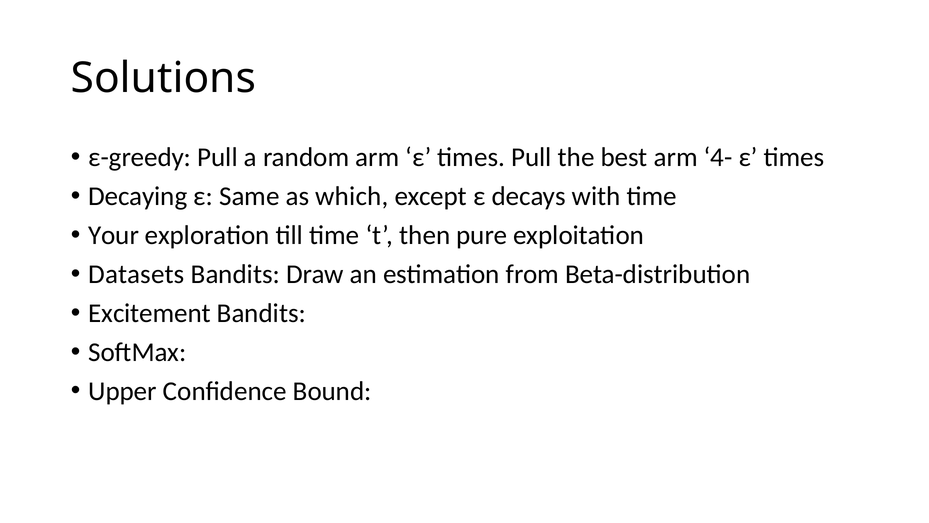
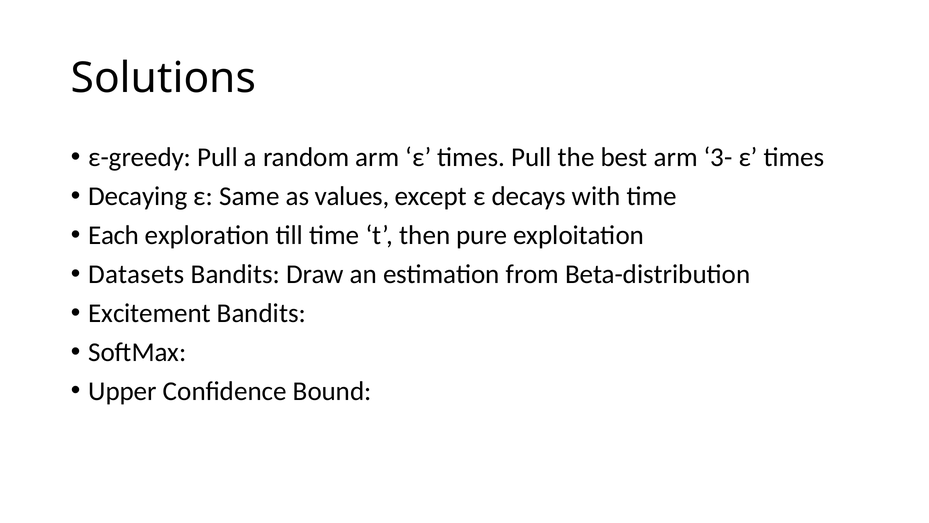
4-: 4- -> 3-
which: which -> values
Your: Your -> Each
